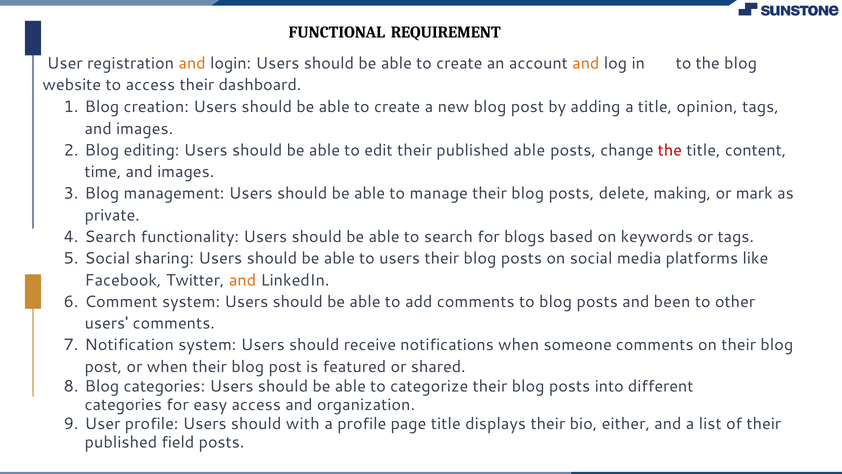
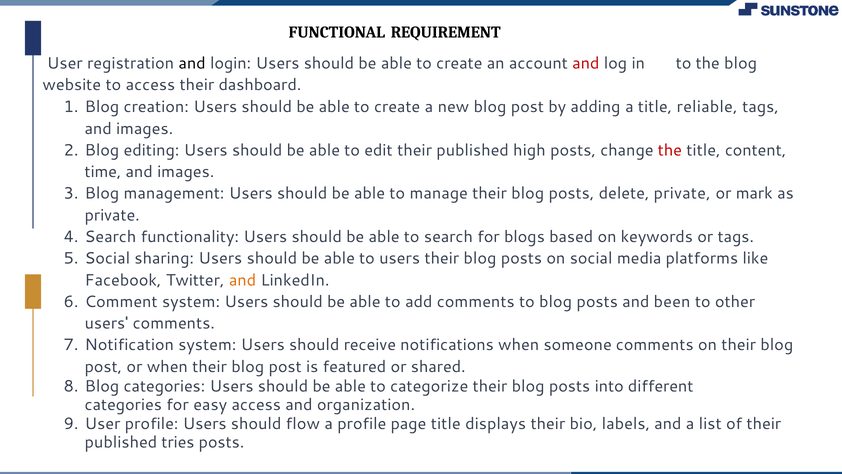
and at (192, 63) colour: orange -> black
and at (586, 63) colour: orange -> red
opinion: opinion -> reliable
published able: able -> high
delete making: making -> private
with: with -> flow
either: either -> labels
field: field -> tries
